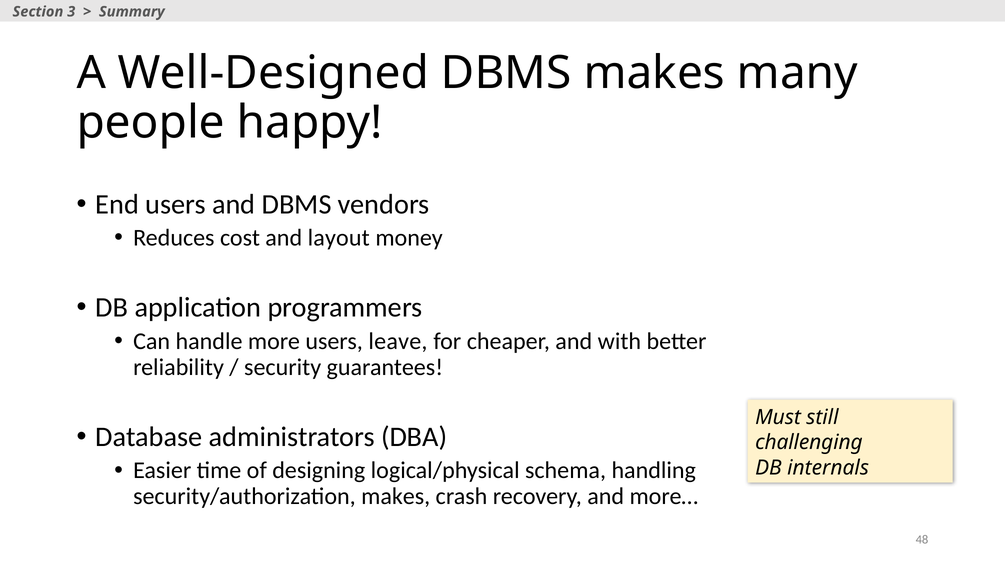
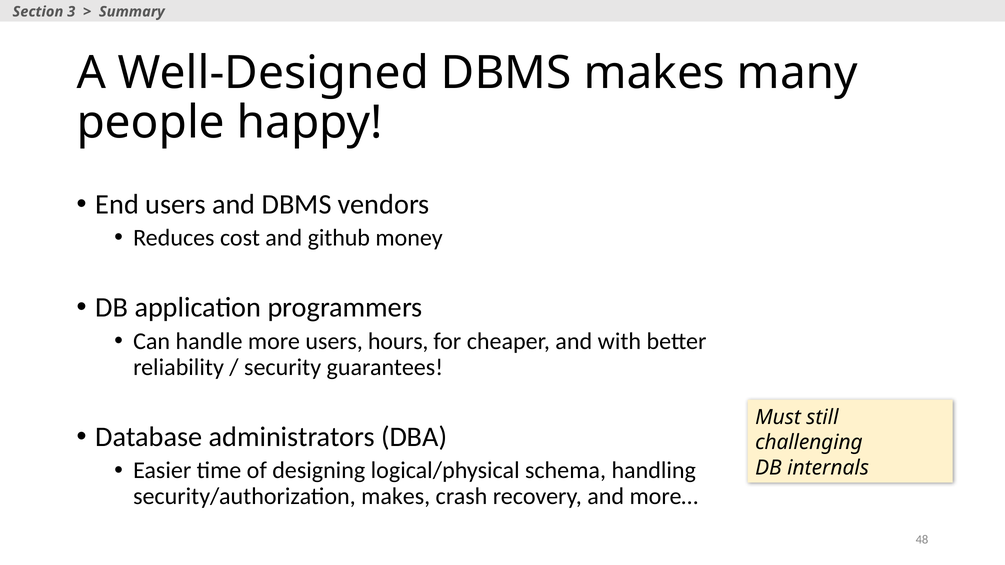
layout: layout -> github
leave: leave -> hours
